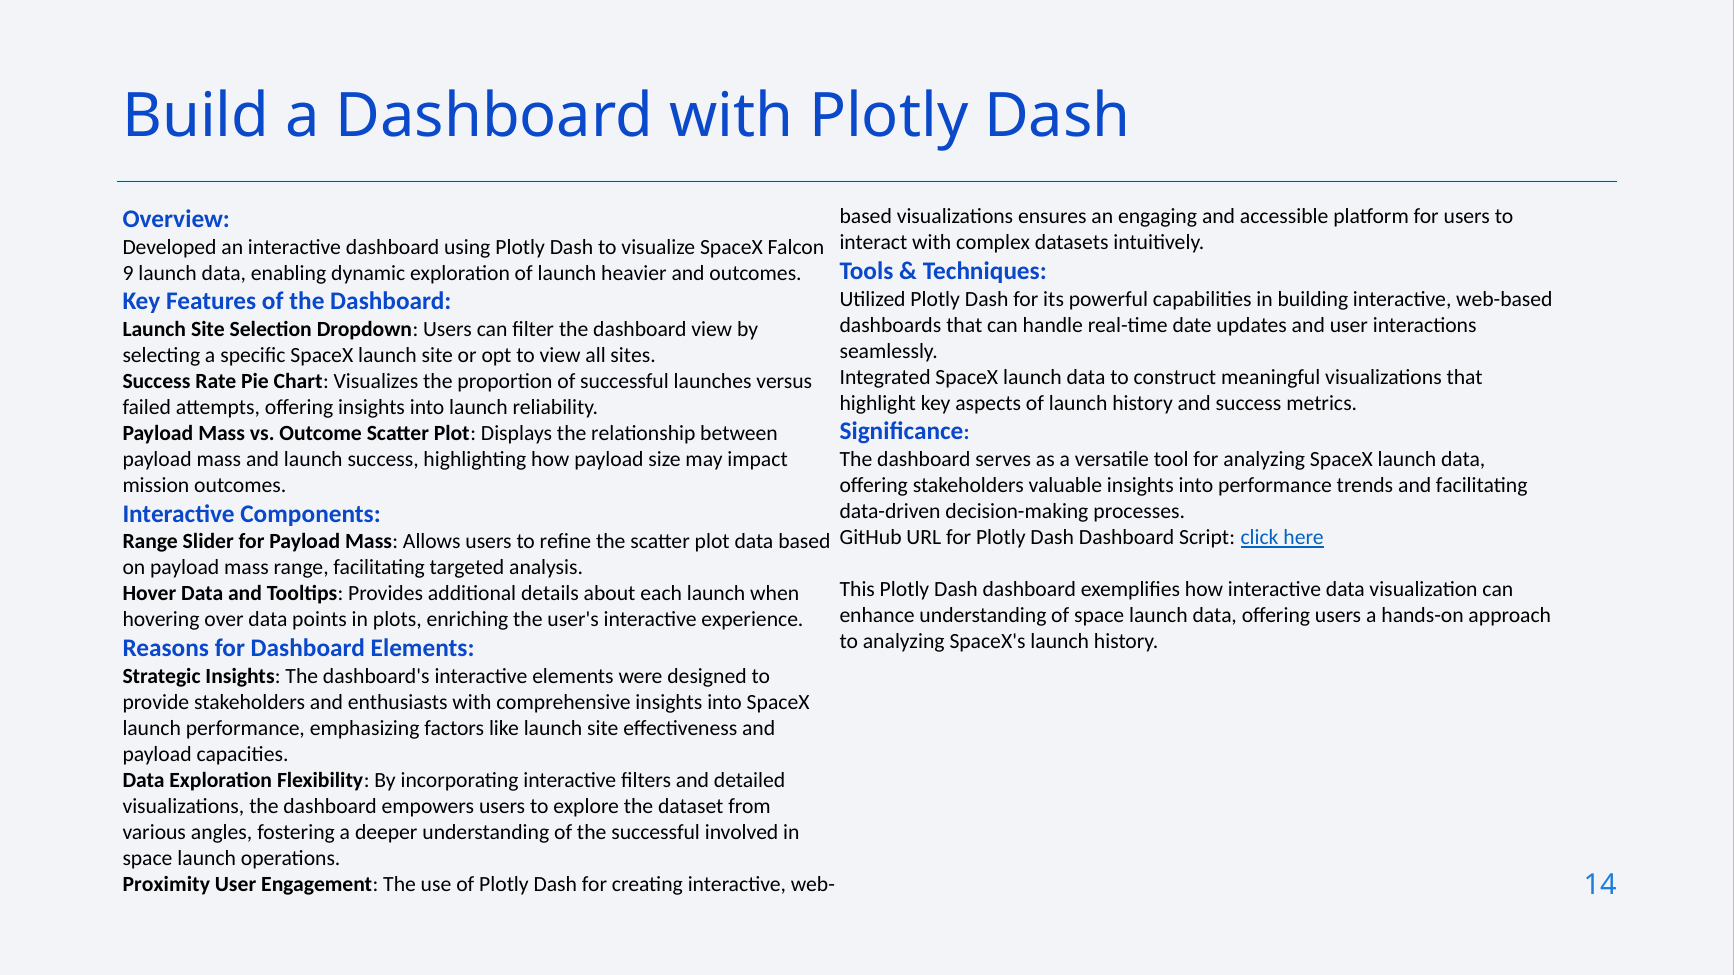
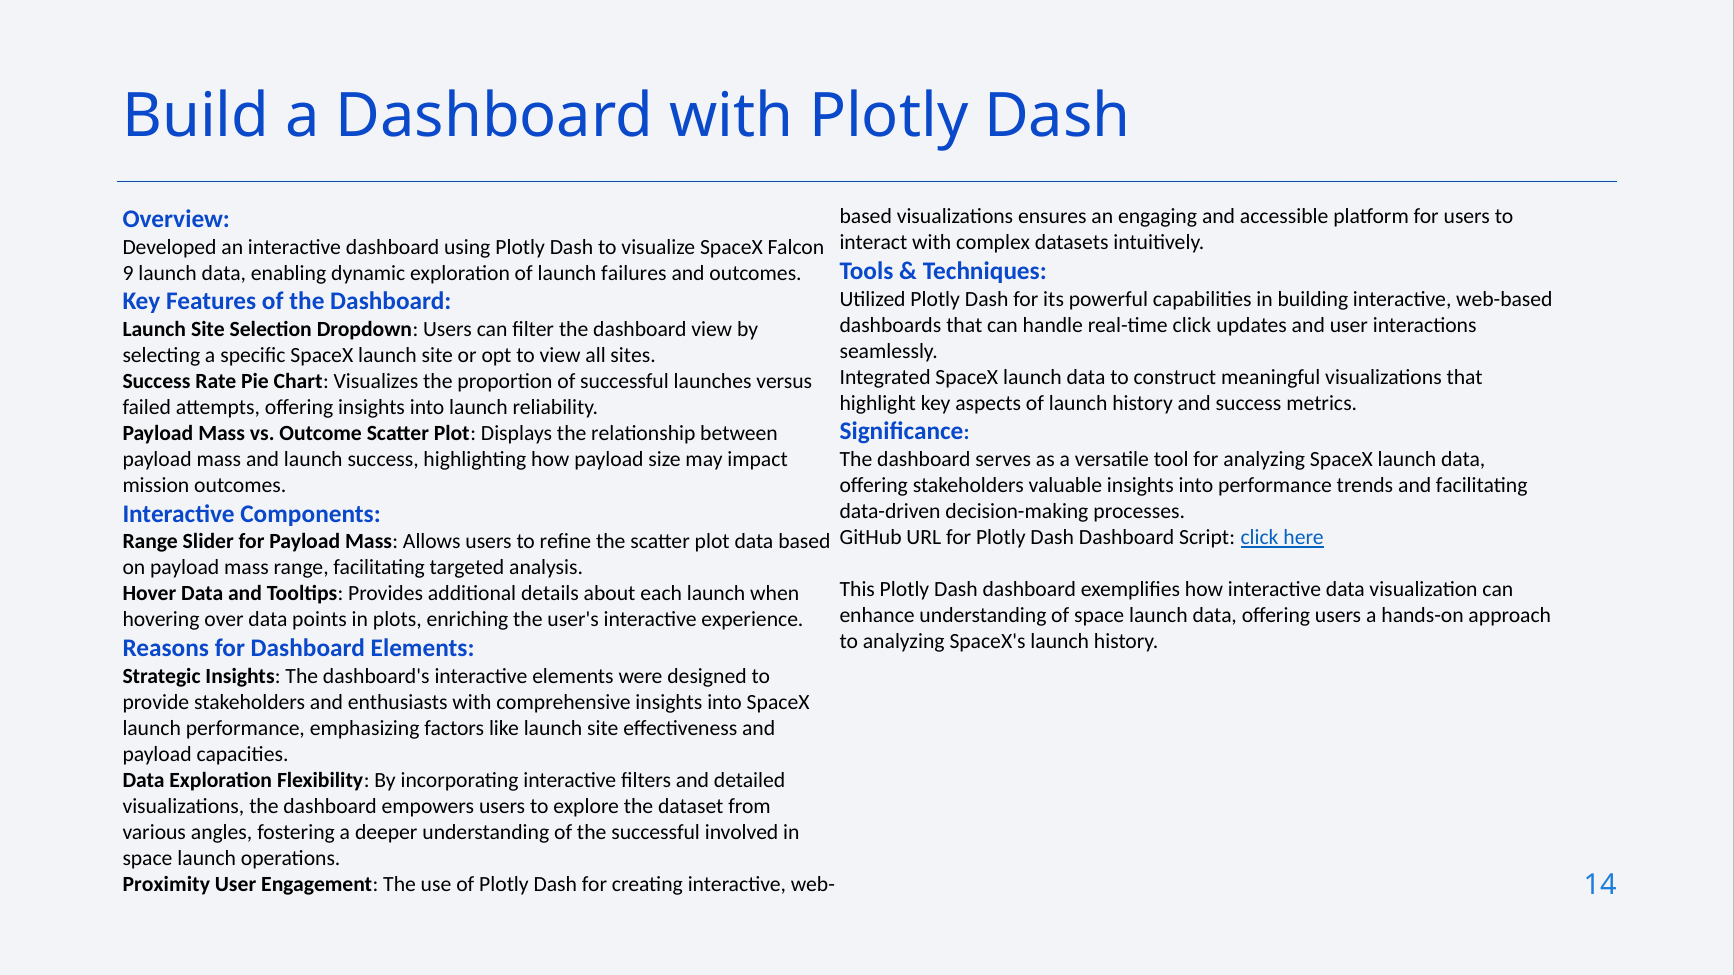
heavier: heavier -> failures
real-time date: date -> click
